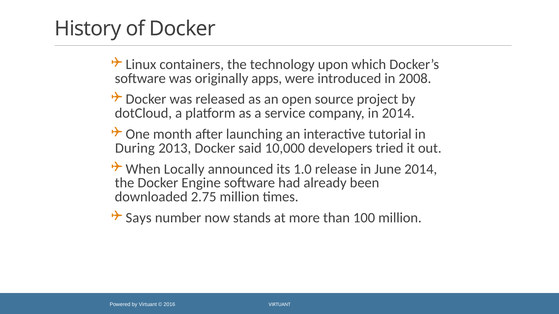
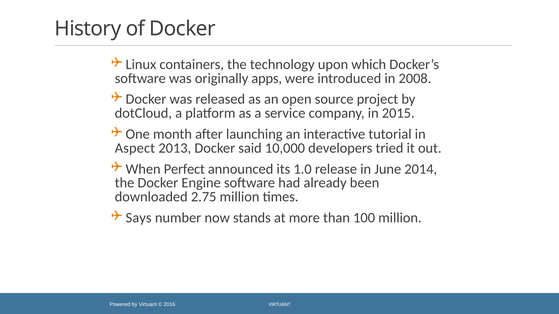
in 2014: 2014 -> 2015
During: During -> Aspect
Locally: Locally -> Perfect
